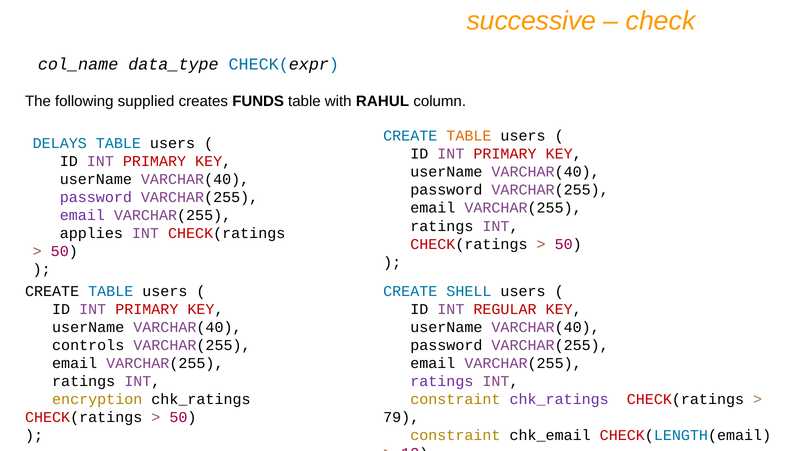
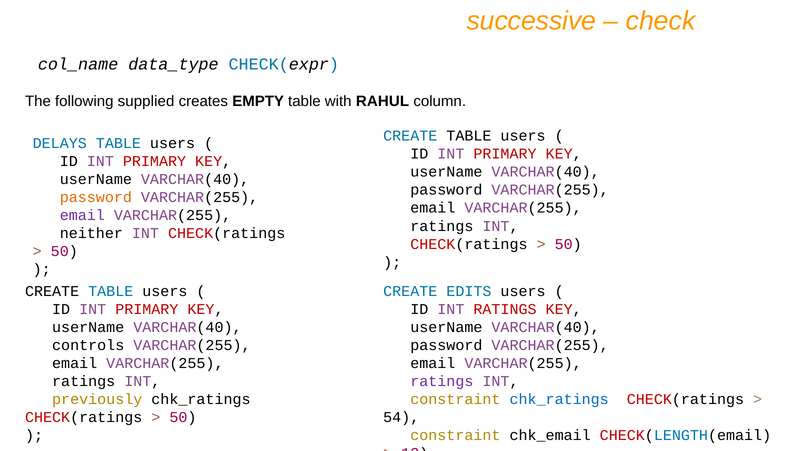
FUNDS: FUNDS -> EMPTY
TABLE at (469, 136) colour: orange -> black
password at (96, 197) colour: purple -> orange
applies: applies -> neither
SHELL: SHELL -> EDITS
INT REGULAR: REGULAR -> RATINGS
encryption: encryption -> previously
chk_ratings at (559, 399) colour: purple -> blue
79: 79 -> 54
